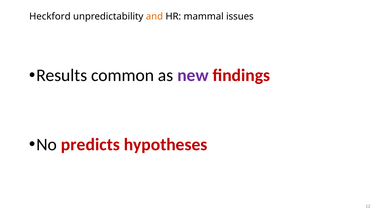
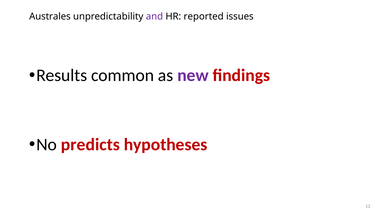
Heckford: Heckford -> Australes
and colour: orange -> purple
mammal: mammal -> reported
